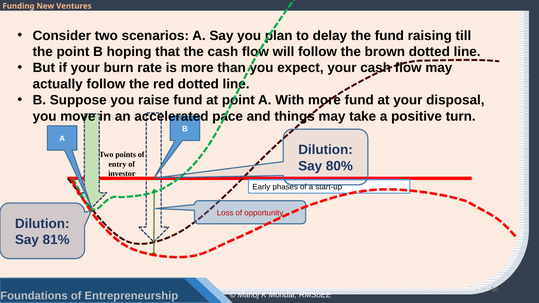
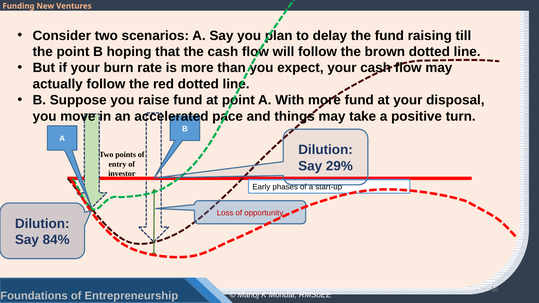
80%: 80% -> 29%
81%: 81% -> 84%
